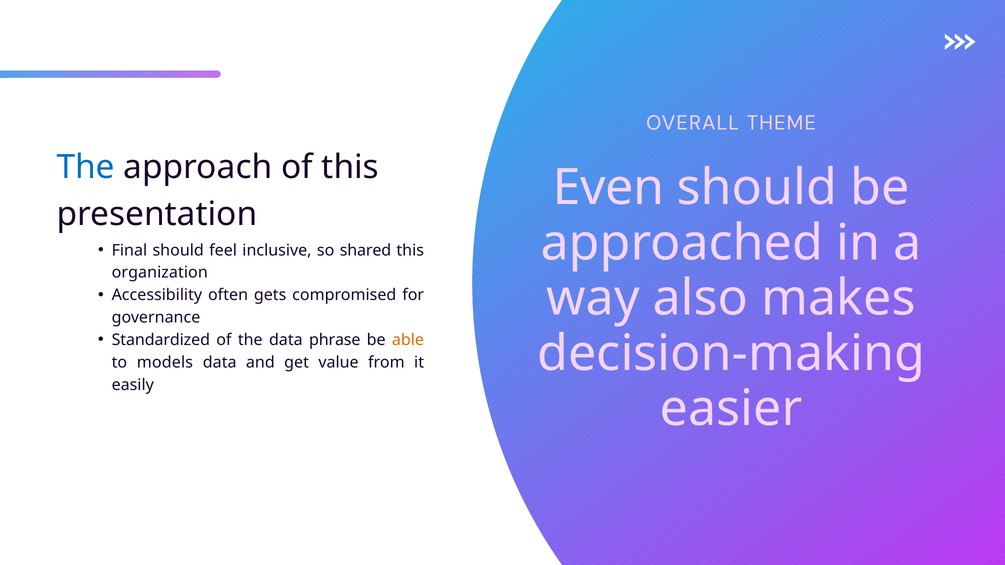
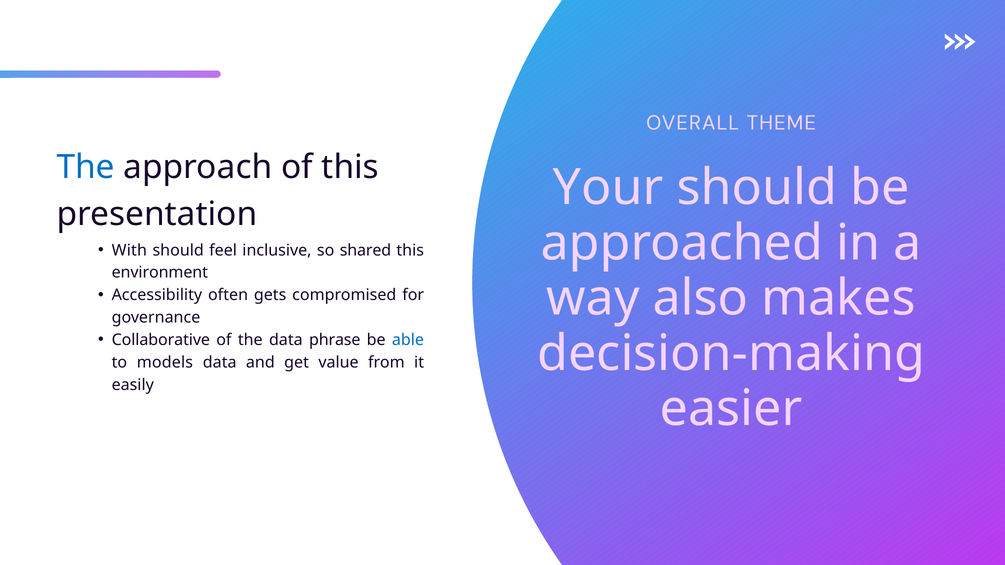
Even: Even -> Your
Final: Final -> With
organization: organization -> environment
Standardized: Standardized -> Collaborative
able colour: orange -> blue
